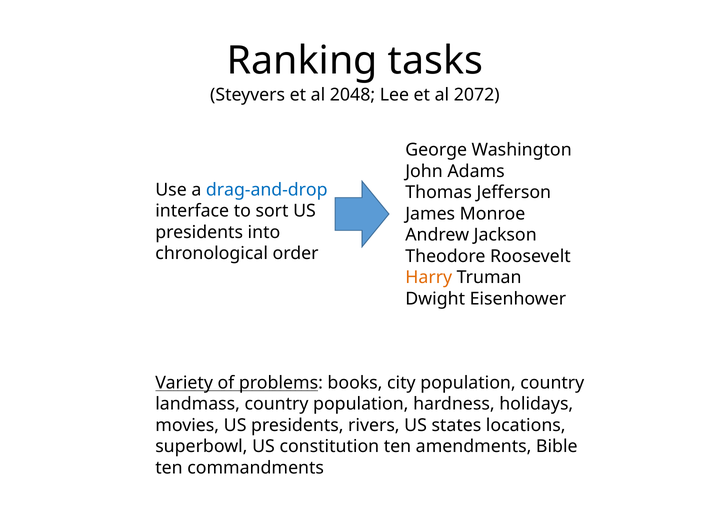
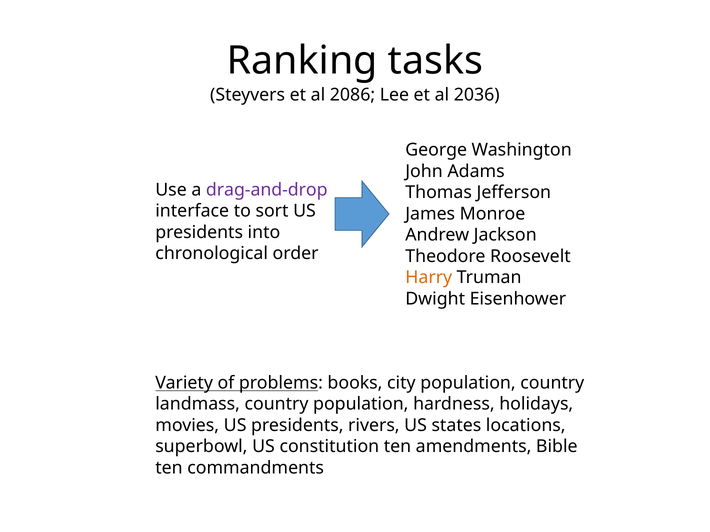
2048: 2048 -> 2086
2072: 2072 -> 2036
drag-and-drop colour: blue -> purple
